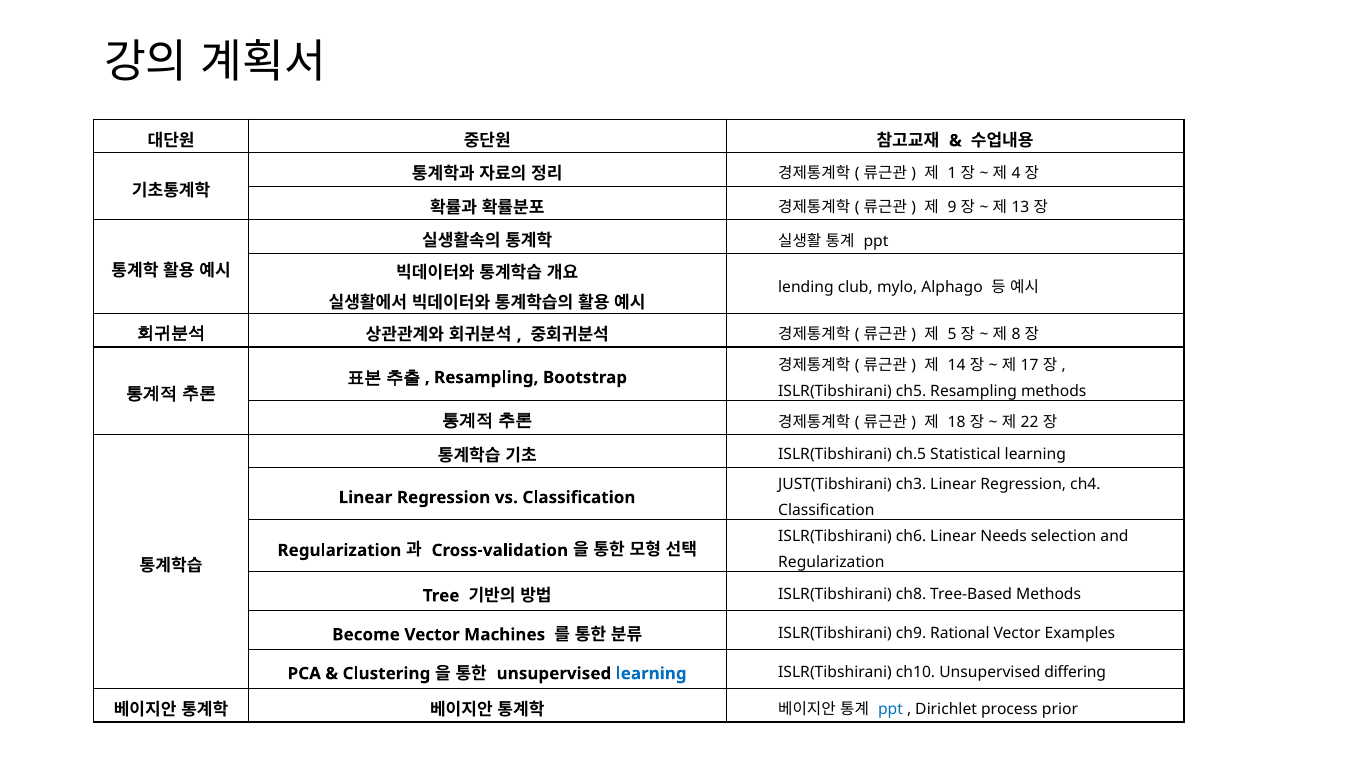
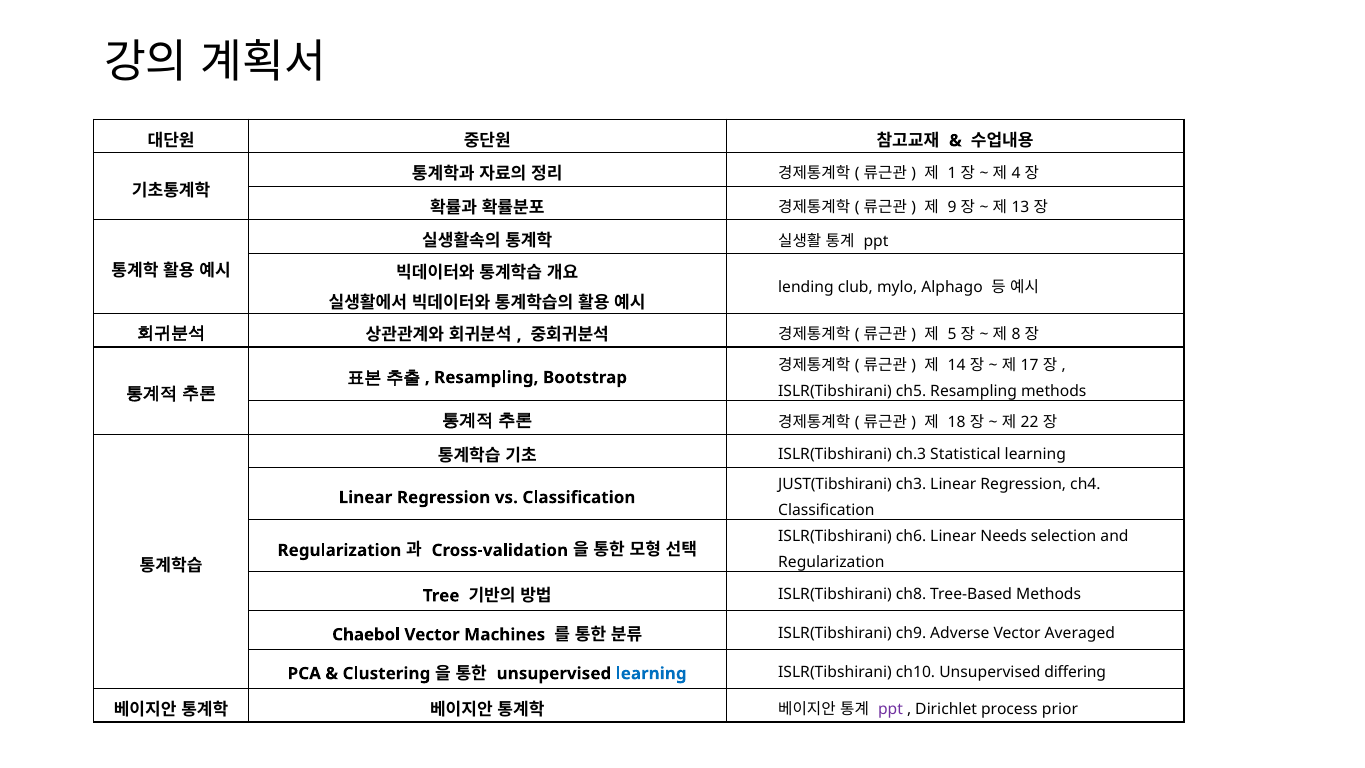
ch.5: ch.5 -> ch.3
Become: Become -> Chaebol
Rational: Rational -> Adverse
Examples: Examples -> Averaged
ppt at (891, 709) colour: blue -> purple
